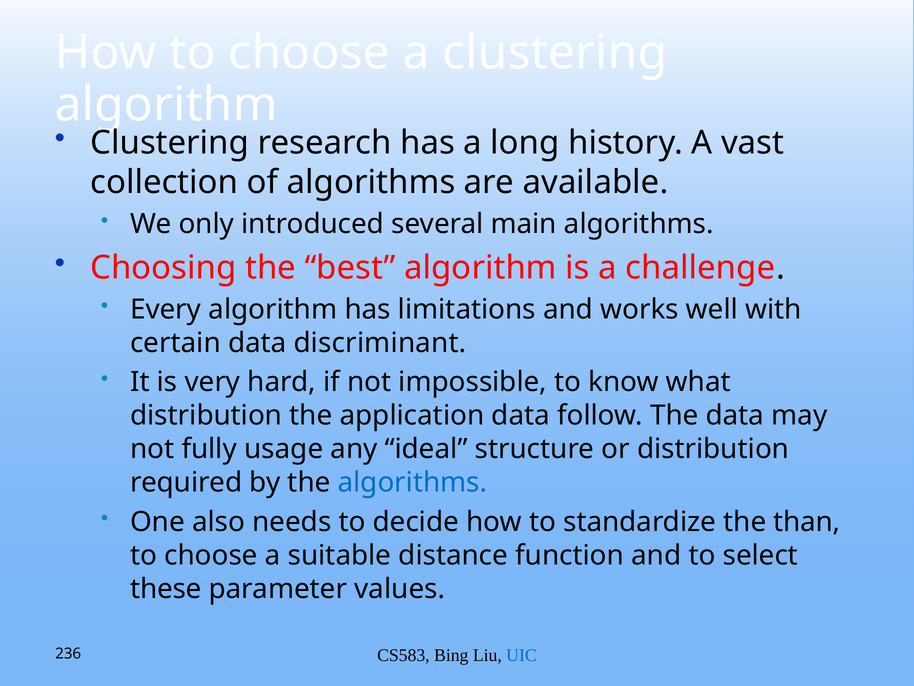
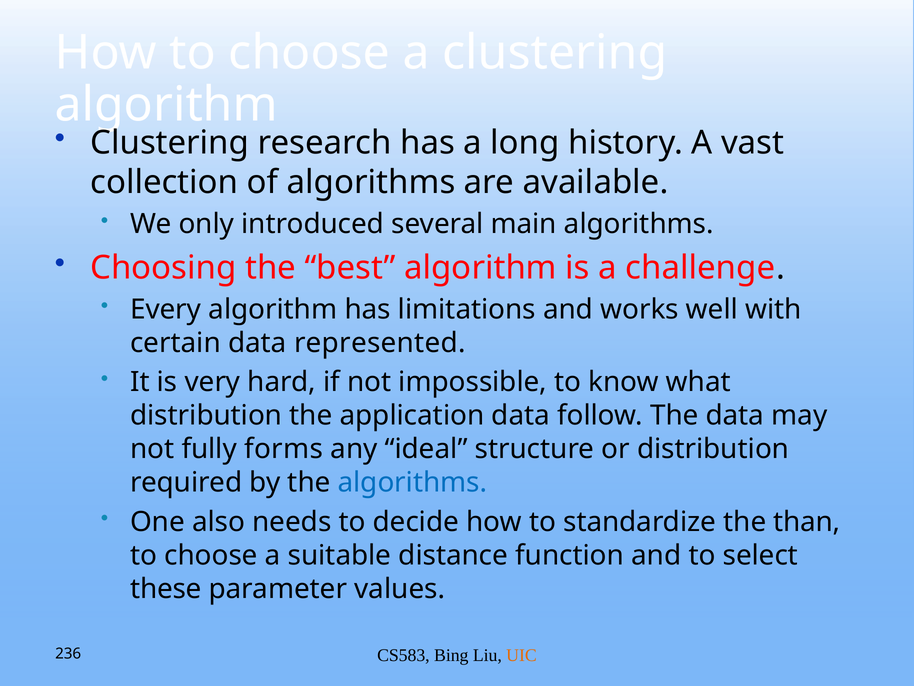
discriminant: discriminant -> represented
usage: usage -> forms
UIC colour: blue -> orange
